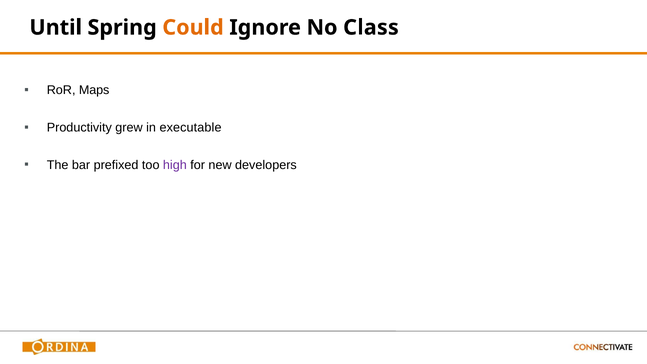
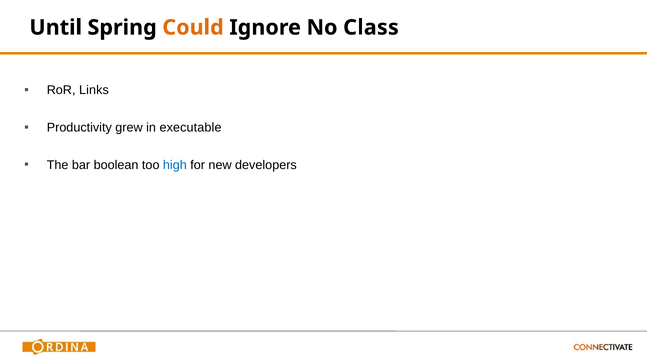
Maps: Maps -> Links
prefixed: prefixed -> boolean
high colour: purple -> blue
